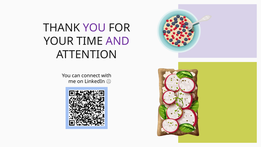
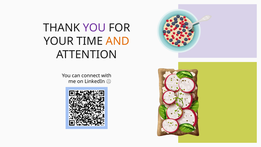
AND colour: purple -> orange
